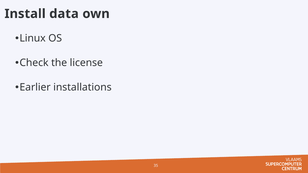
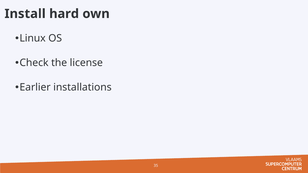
data: data -> hard
